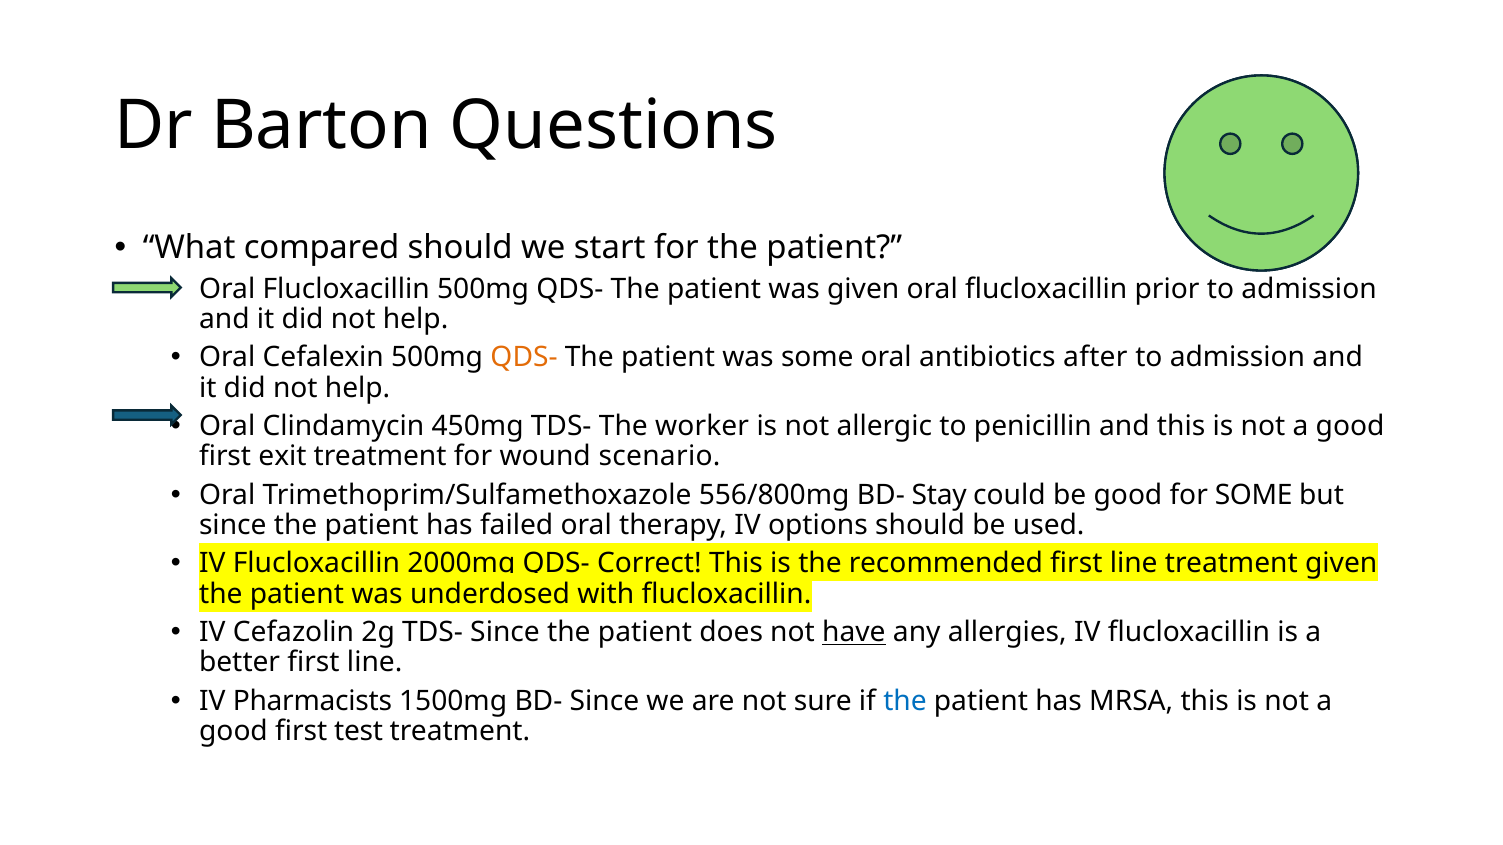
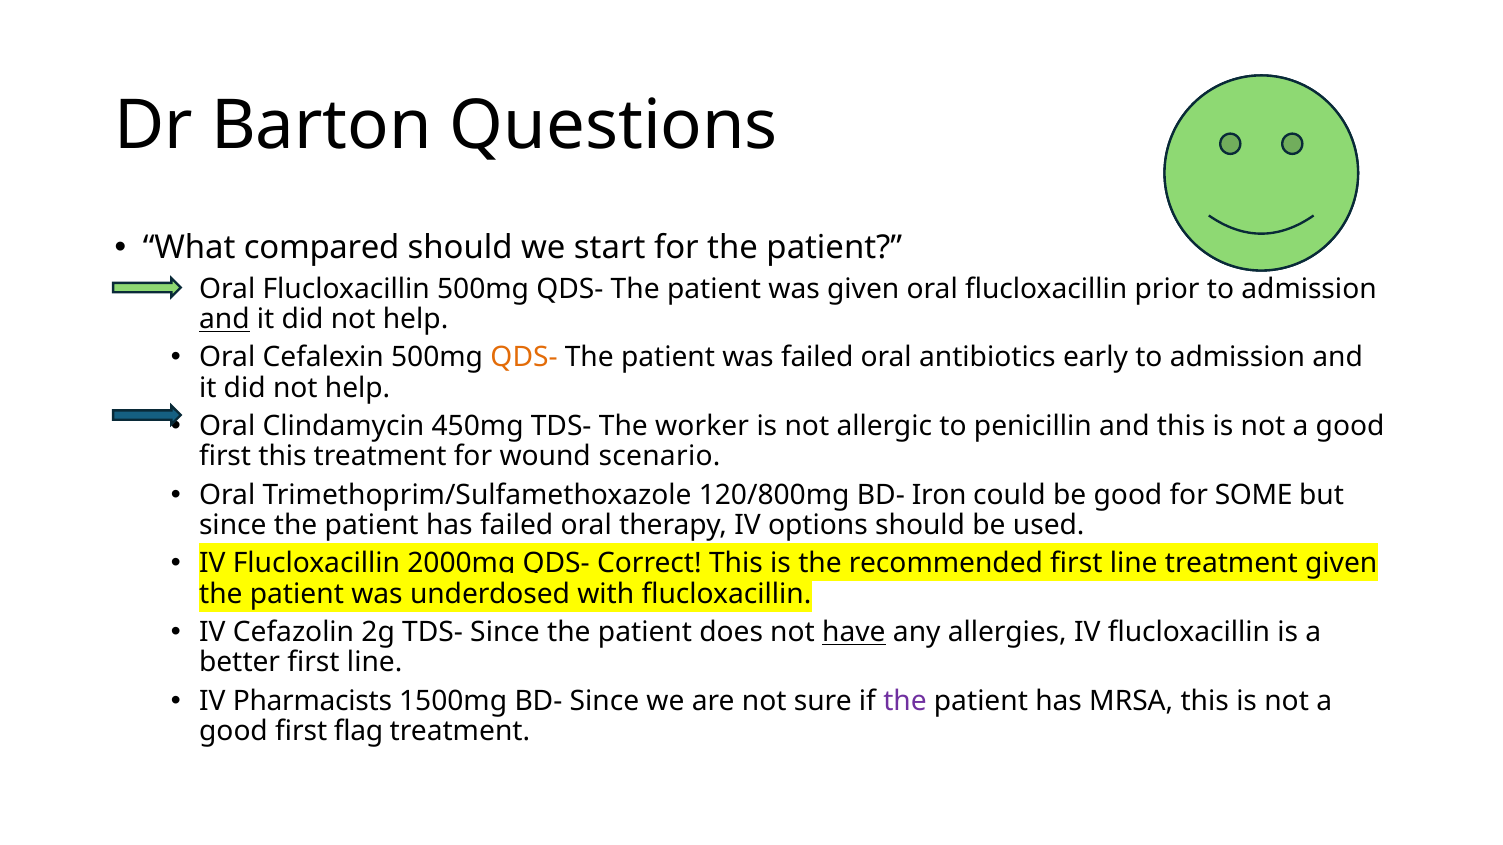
and at (224, 320) underline: none -> present
was some: some -> failed
after: after -> early
first exit: exit -> this
556/800mg: 556/800mg -> 120/800mg
Stay: Stay -> Iron
the at (905, 701) colour: blue -> purple
test: test -> flag
